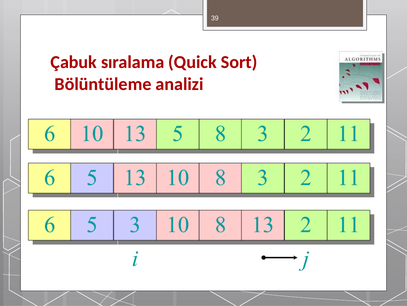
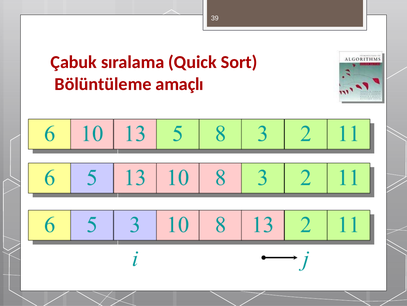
analizi: analizi -> amaçlı
